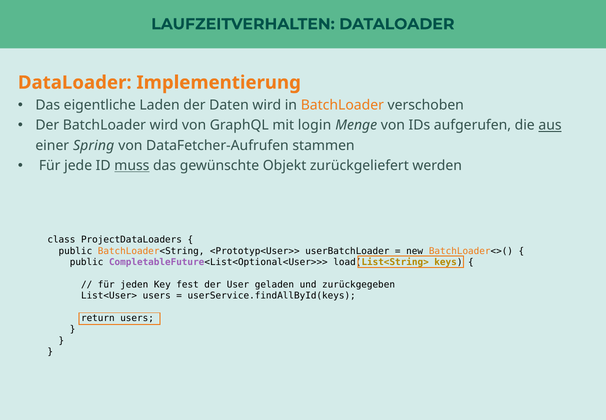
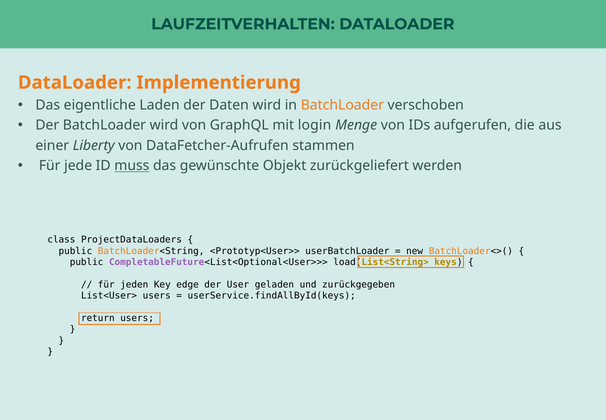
aus underline: present -> none
Spring: Spring -> Liberty
fest: fest -> edge
